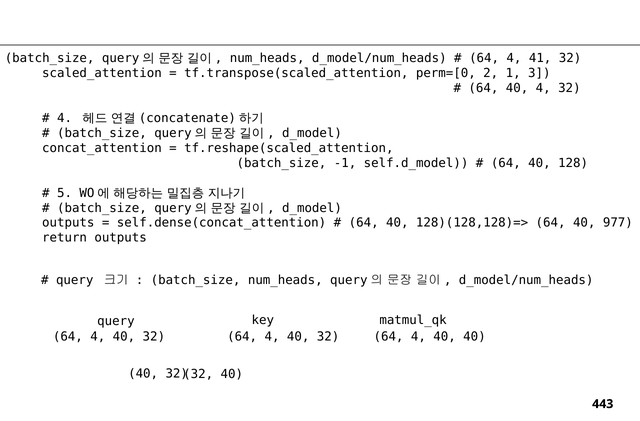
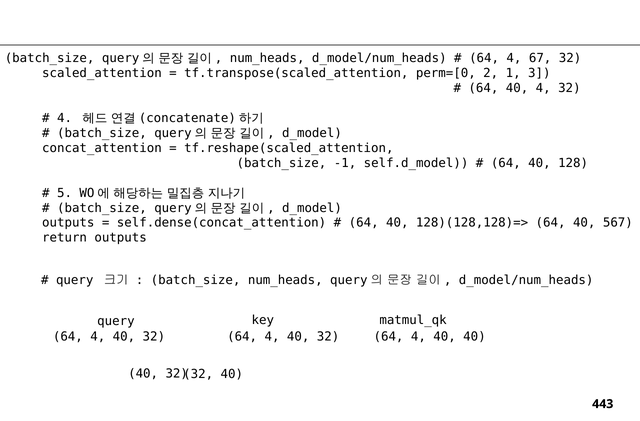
41: 41 -> 67
977: 977 -> 567
